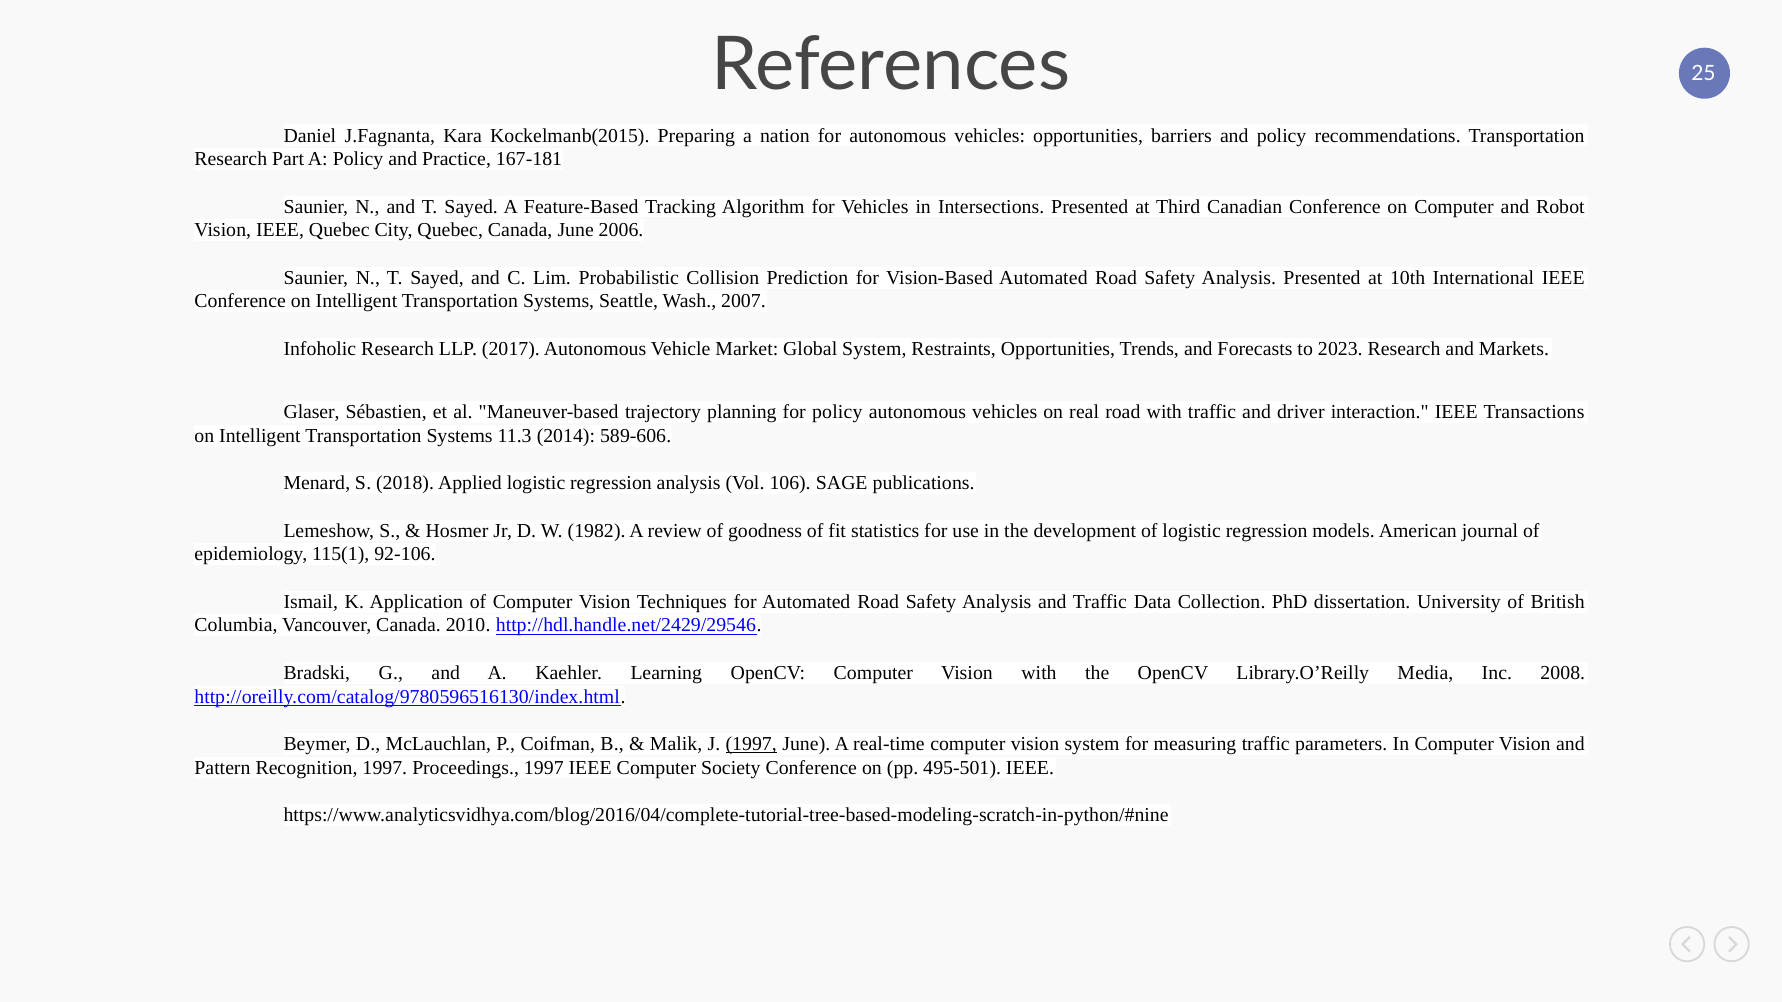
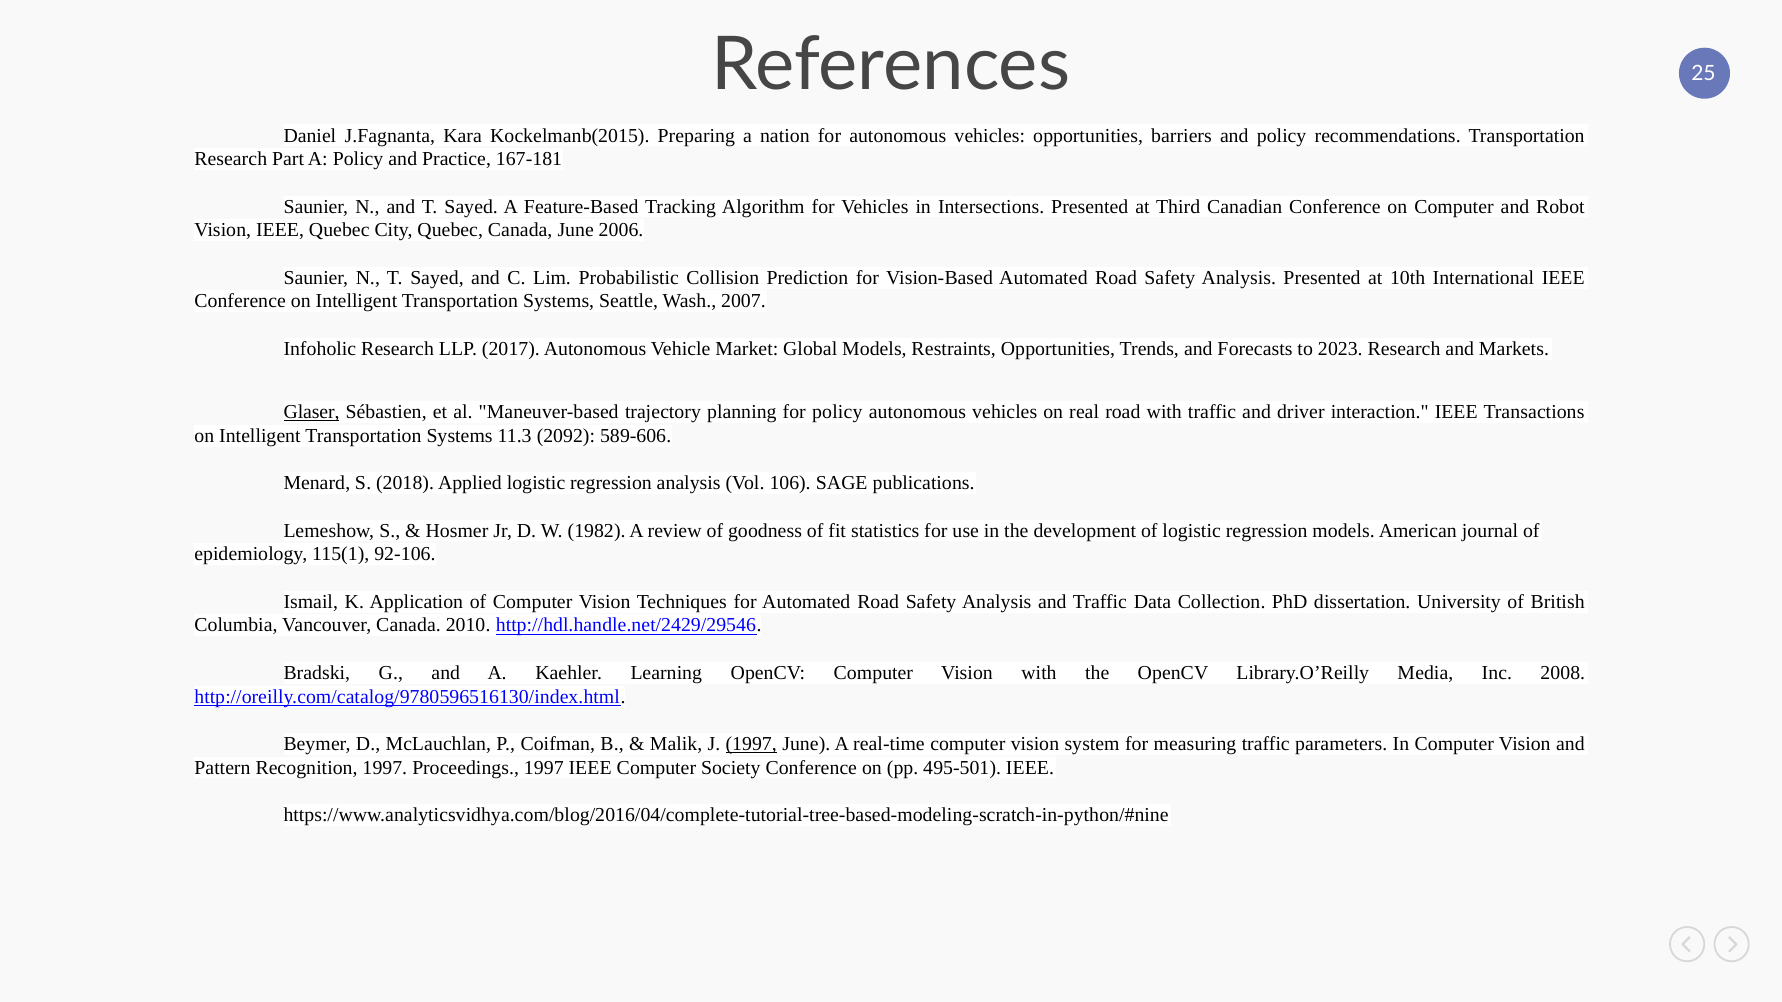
Global System: System -> Models
Glaser underline: none -> present
2014: 2014 -> 2092
